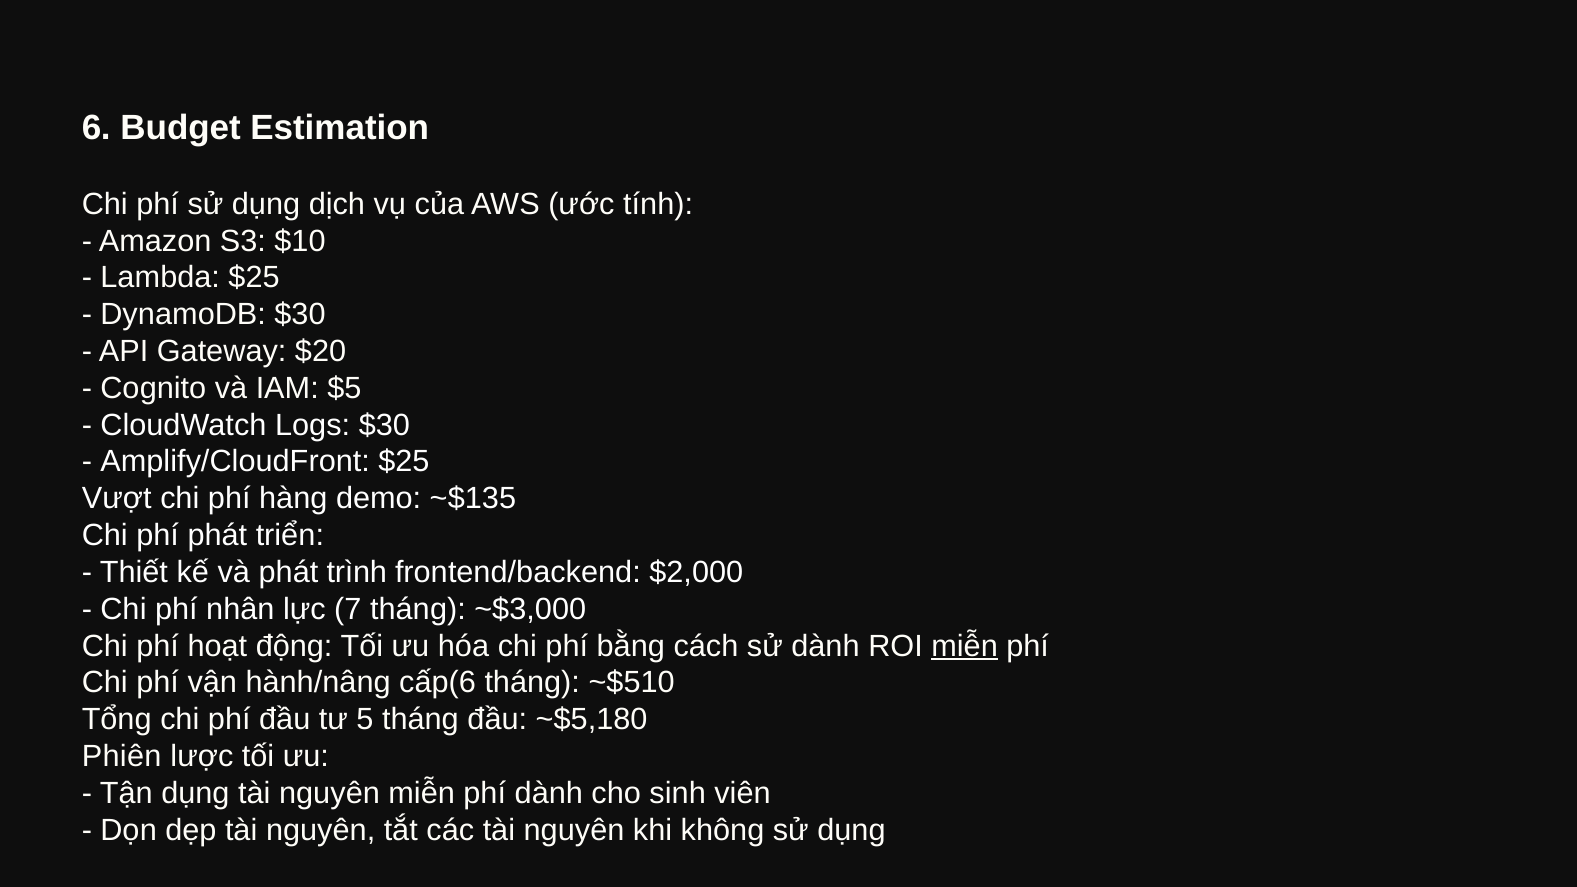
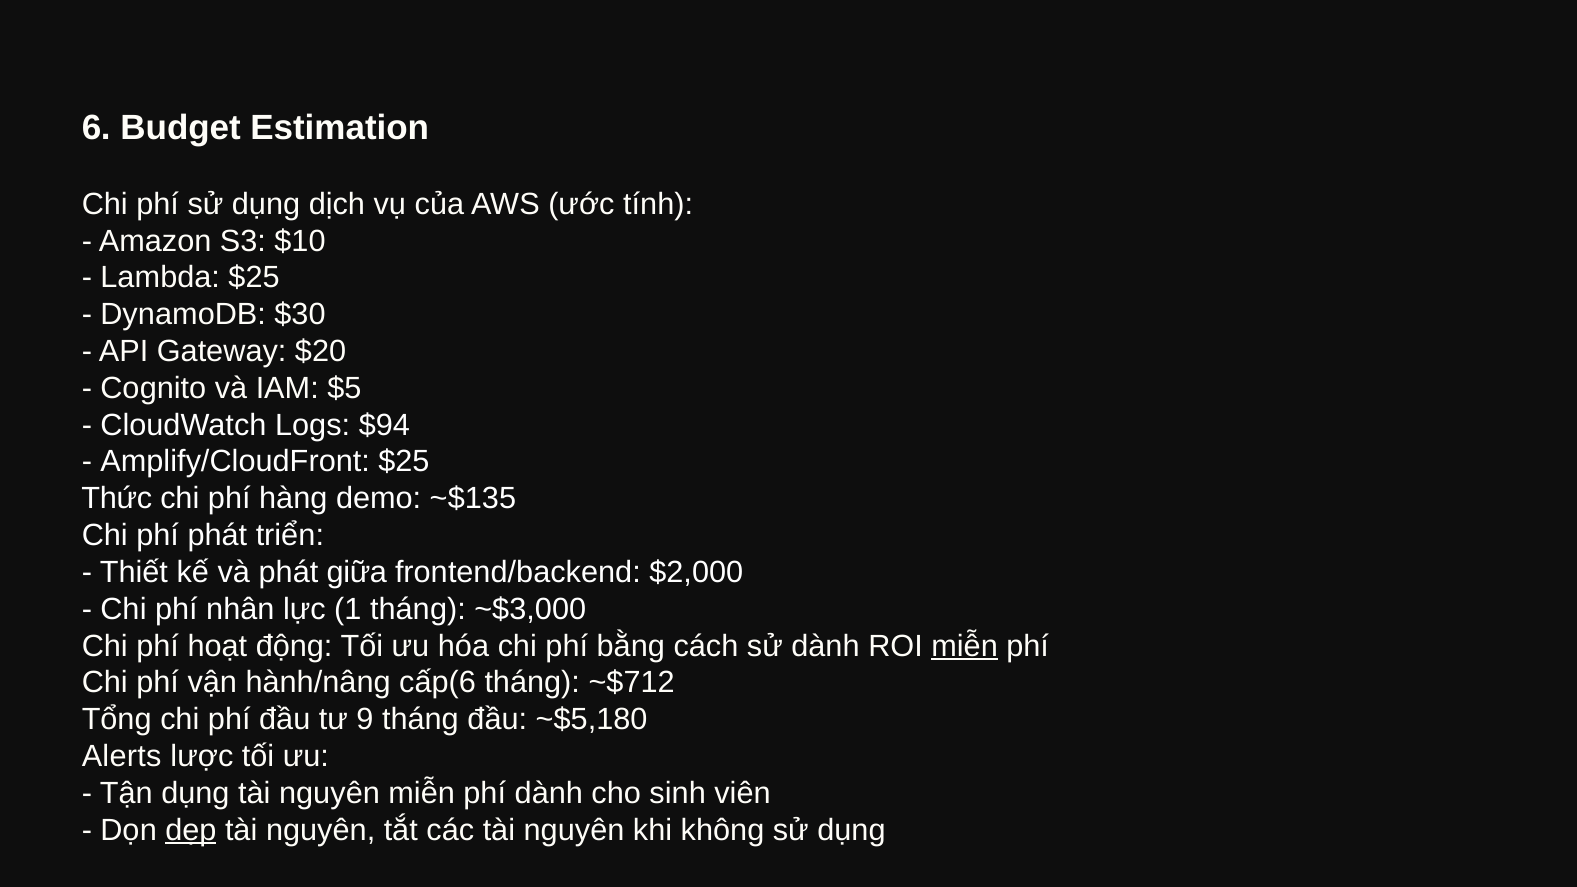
Logs $30: $30 -> $94
Vượt: Vượt -> Thức
trình: trình -> giữa
7: 7 -> 1
~$510: ~$510 -> ~$712
5: 5 -> 9
Phiên: Phiên -> Alerts
dẹp underline: none -> present
